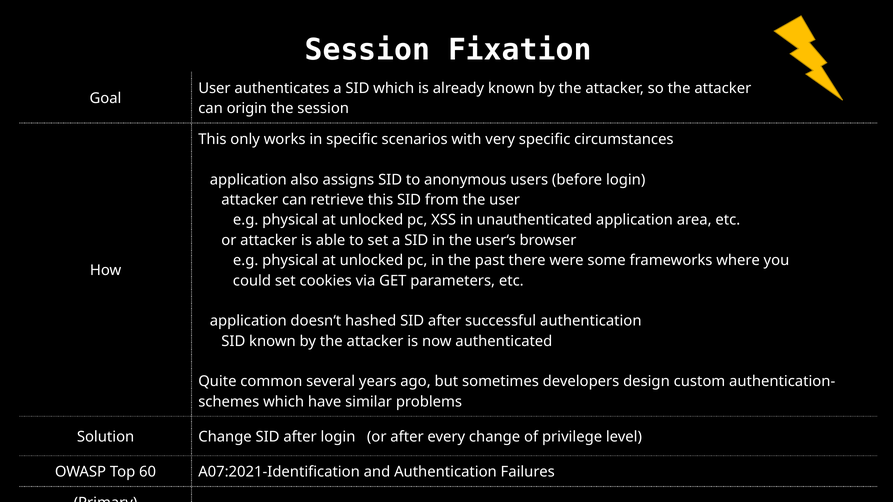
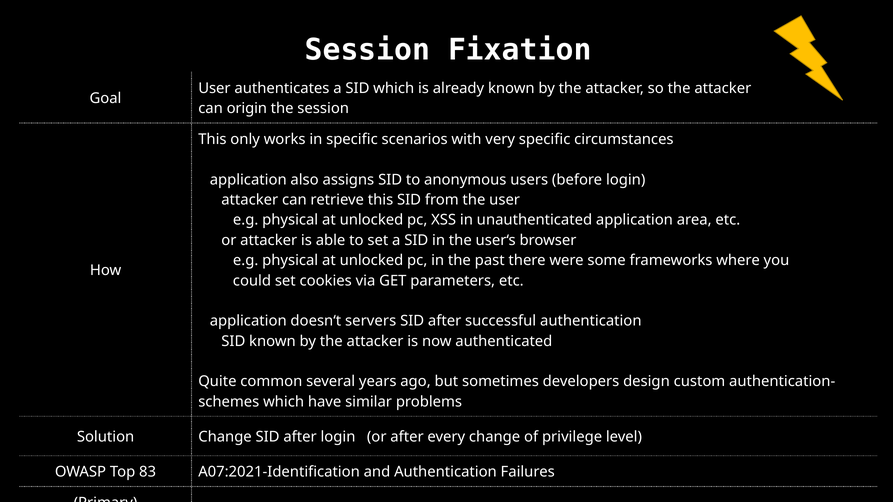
hashed: hashed -> servers
60: 60 -> 83
